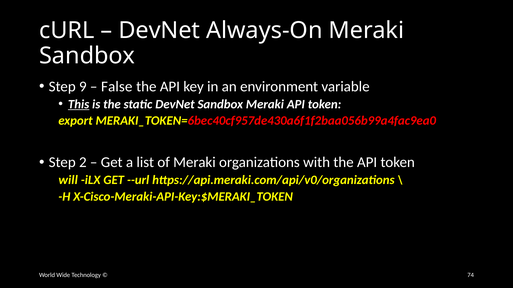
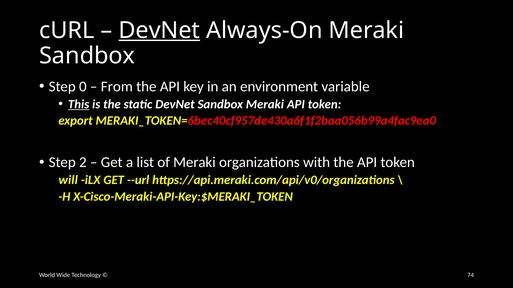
DevNet at (159, 30) underline: none -> present
9: 9 -> 0
False: False -> From
